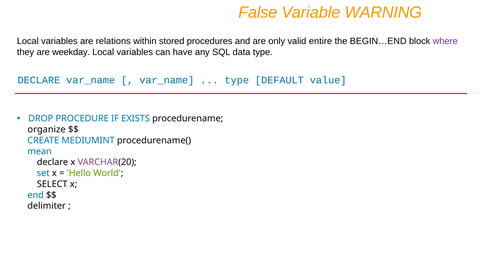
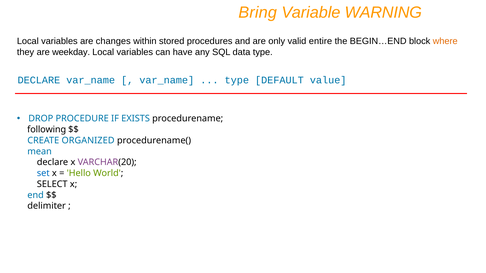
False: False -> Bring
relations: relations -> changes
where colour: purple -> orange
organize: organize -> following
MEDIUMINT: MEDIUMINT -> ORGANIZED
